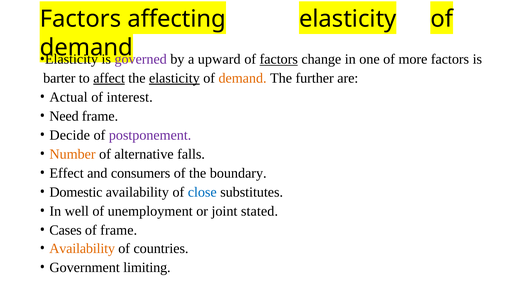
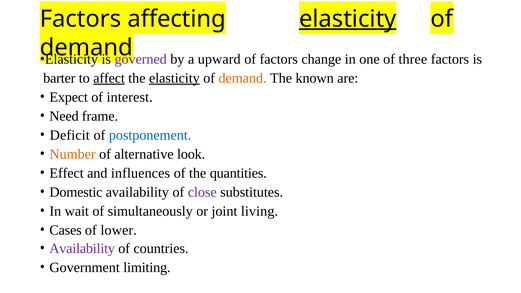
elasticity at (348, 19) underline: none -> present
factors at (279, 59) underline: present -> none
more: more -> three
further: further -> known
Actual: Actual -> Expect
Decide: Decide -> Deficit
postponement colour: purple -> blue
falls: falls -> look
consumers: consumers -> influences
boundary: boundary -> quantities
close colour: blue -> purple
well: well -> wait
unemployment: unemployment -> simultaneously
stated: stated -> living
of frame: frame -> lower
Availability at (82, 248) colour: orange -> purple
